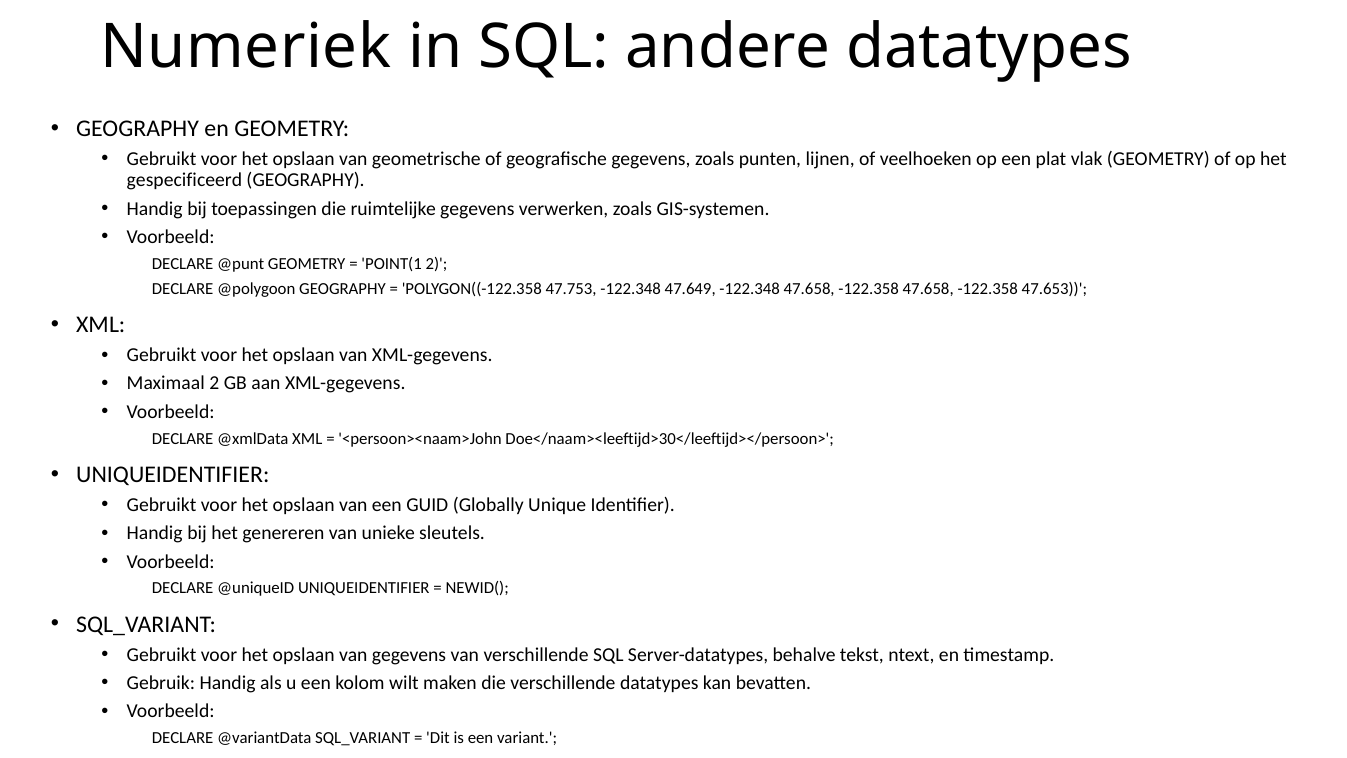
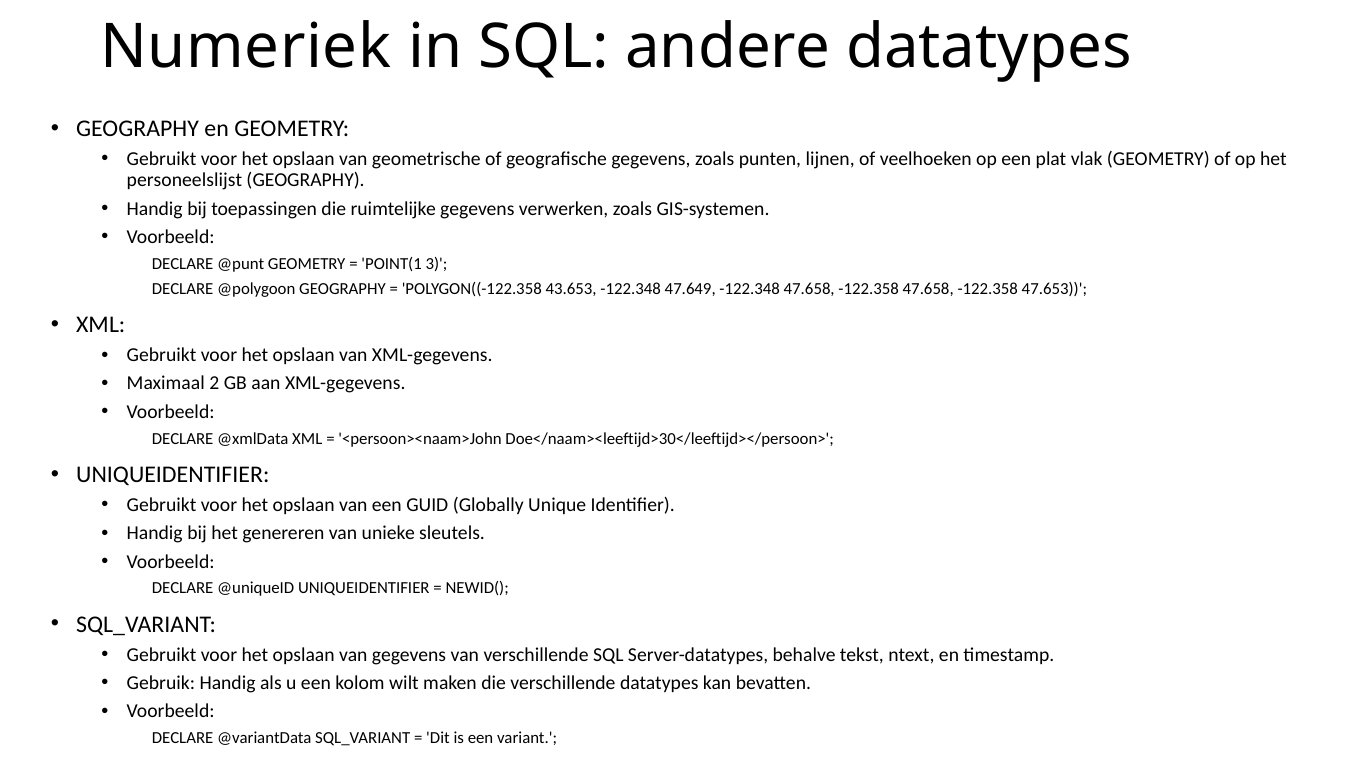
gespecificeerd: gespecificeerd -> personeelslijst
POINT(1 2: 2 -> 3
47.753: 47.753 -> 43.653
